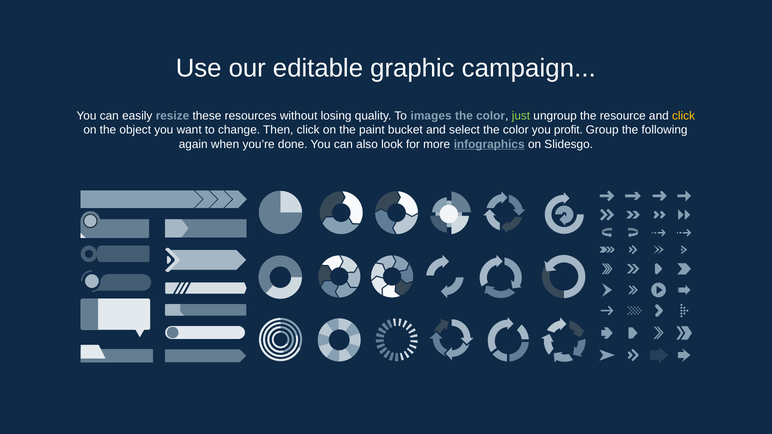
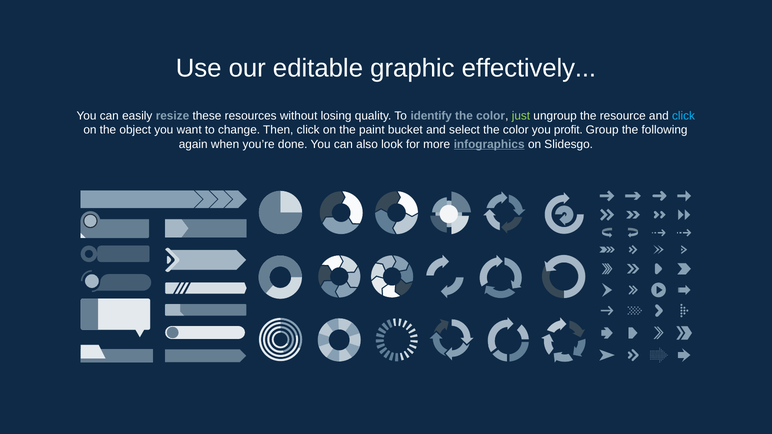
campaign: campaign -> effectively
images: images -> identify
click at (684, 116) colour: yellow -> light blue
